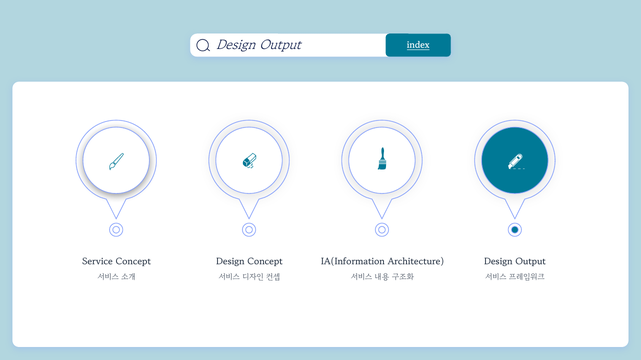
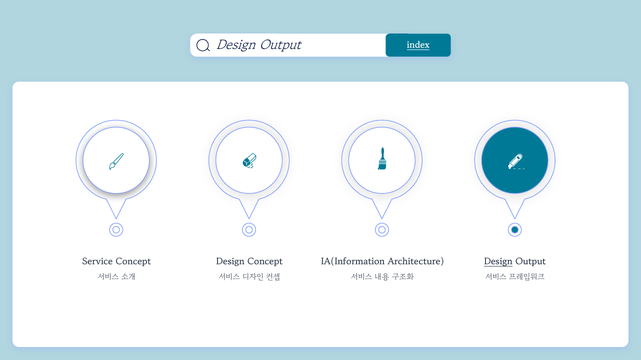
Design at (498, 263) underline: none -> present
